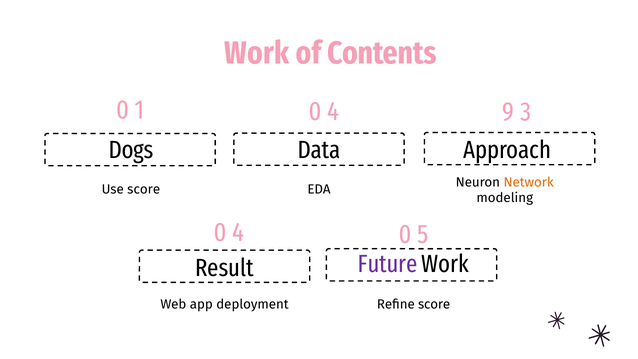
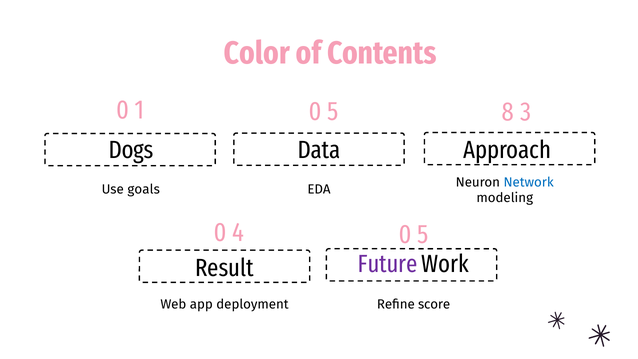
Work at (257, 53): Work -> Color
9: 9 -> 8
4 at (333, 111): 4 -> 5
Network colour: orange -> blue
Use score: score -> goals
